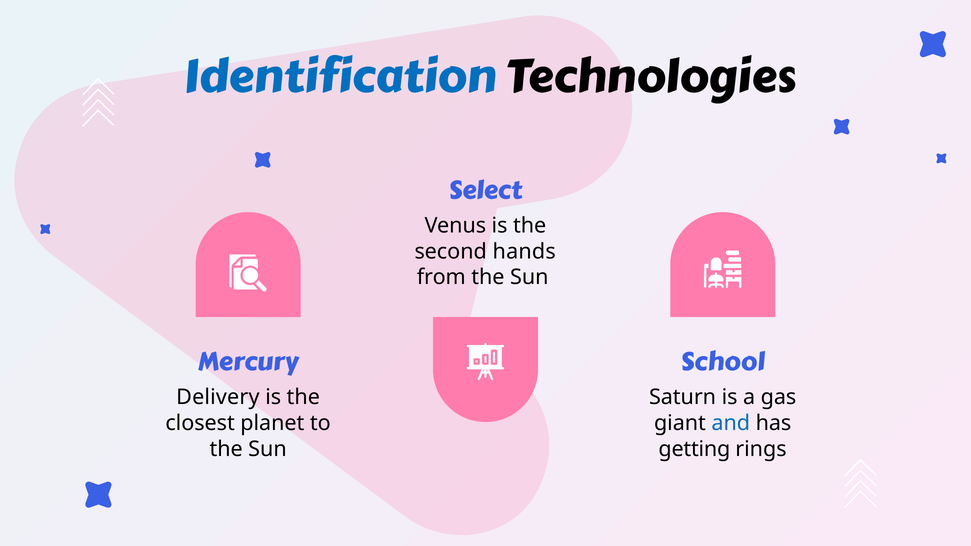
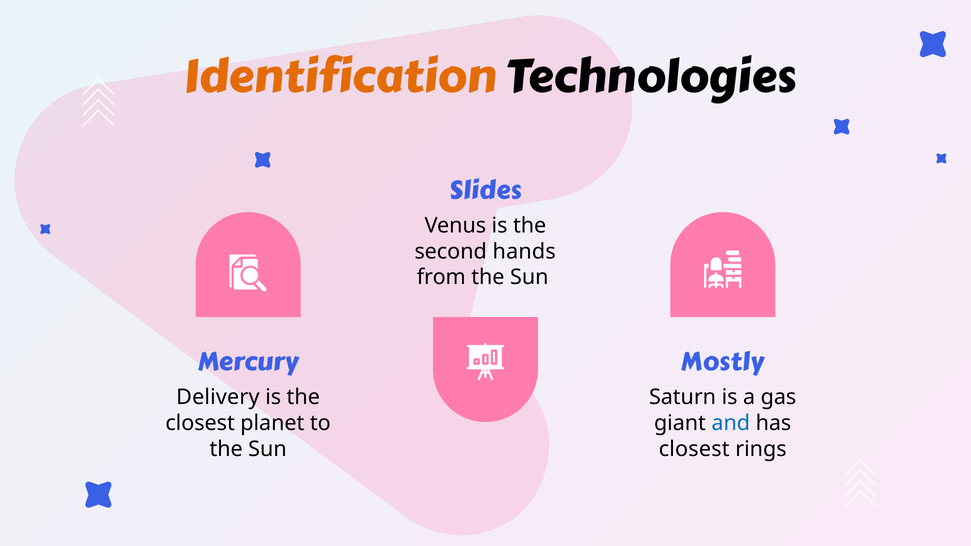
Identification colour: blue -> orange
Select: Select -> Slides
School: School -> Mostly
getting at (694, 449): getting -> closest
